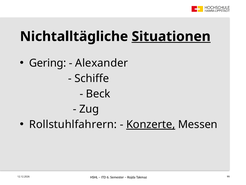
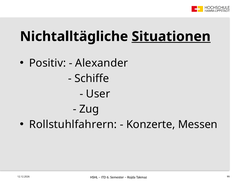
Gering: Gering -> Positiv
Beck: Beck -> User
Konzerte underline: present -> none
